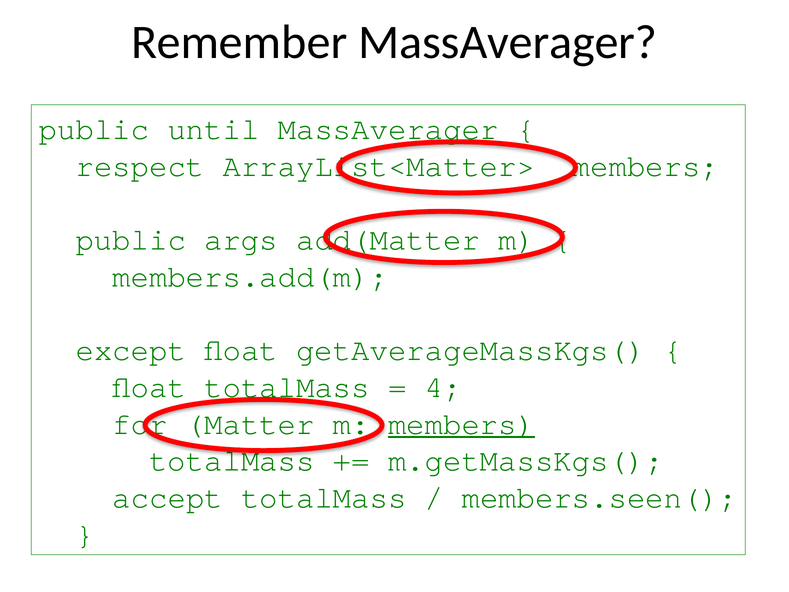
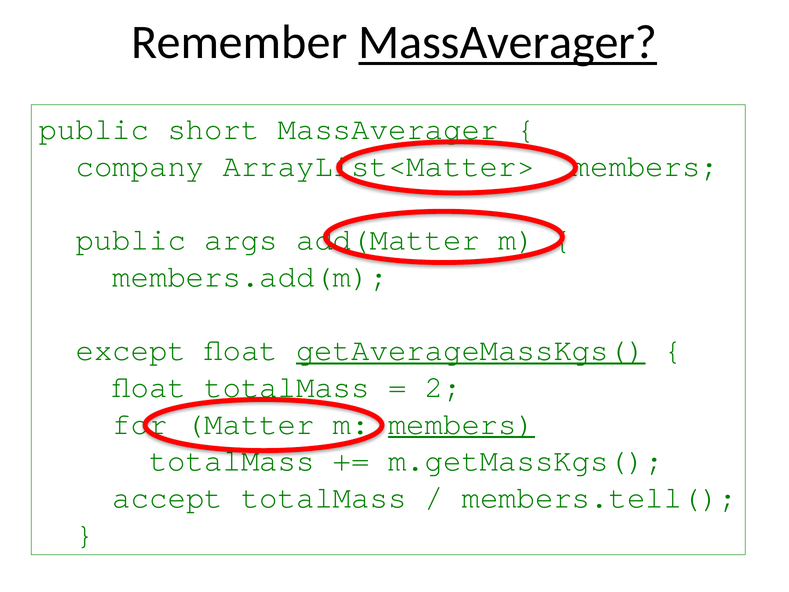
MassAverager at (508, 43) underline: none -> present
until: until -> short
respect: respect -> company
getAverageMassKgs( underline: none -> present
4: 4 -> 2
members.seen(: members.seen( -> members.tell(
